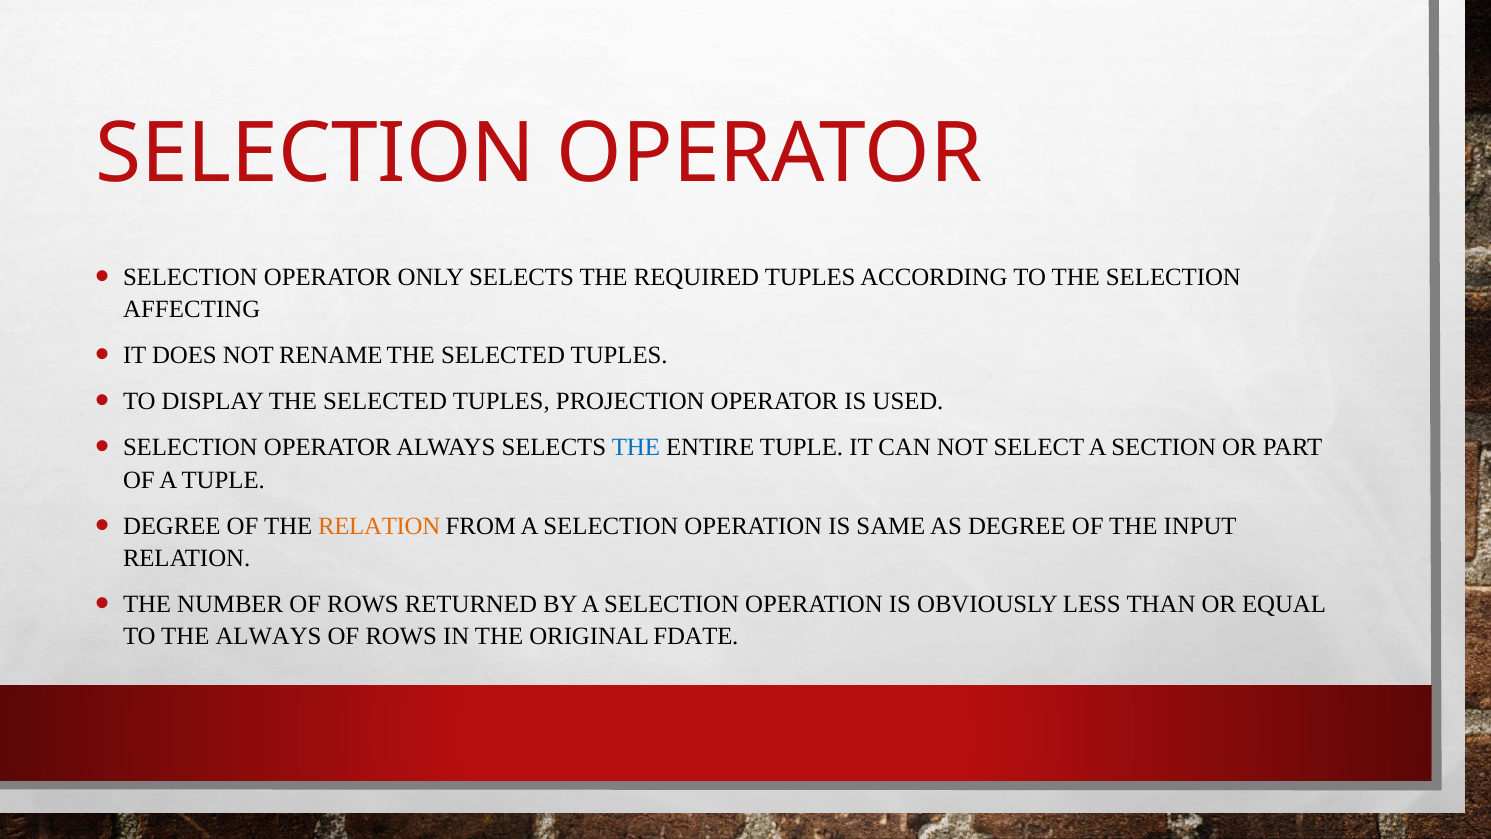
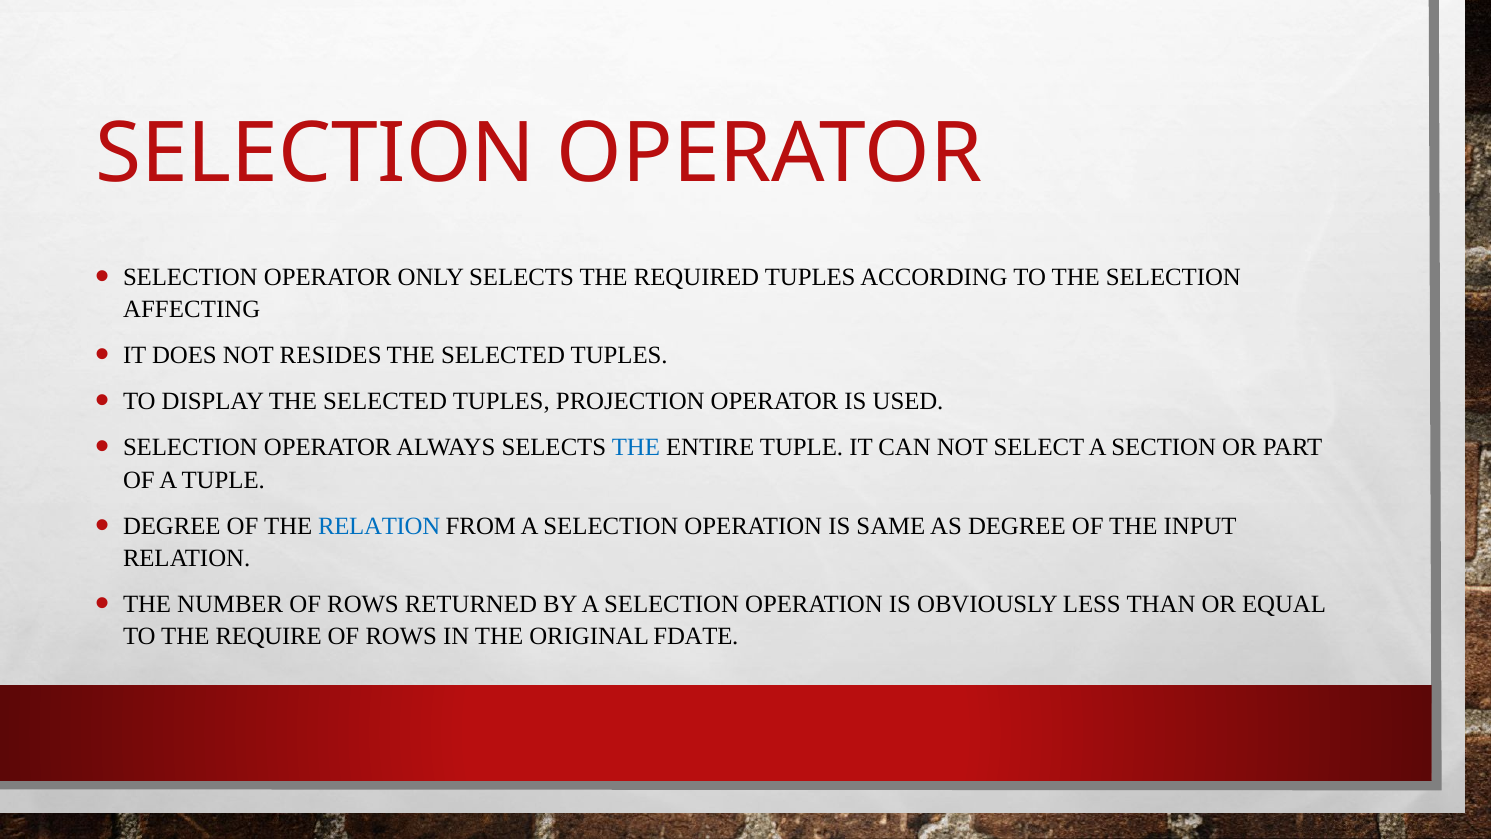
RENAME: RENAME -> RESIDES
RELATION at (379, 526) colour: orange -> blue
THE ALWAYS: ALWAYS -> REQUIRE
